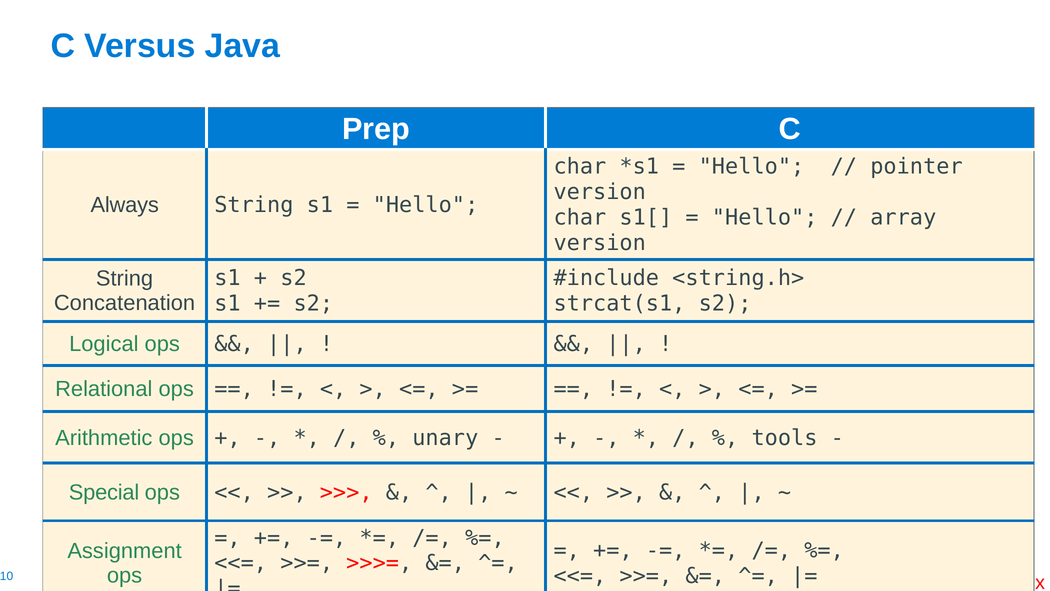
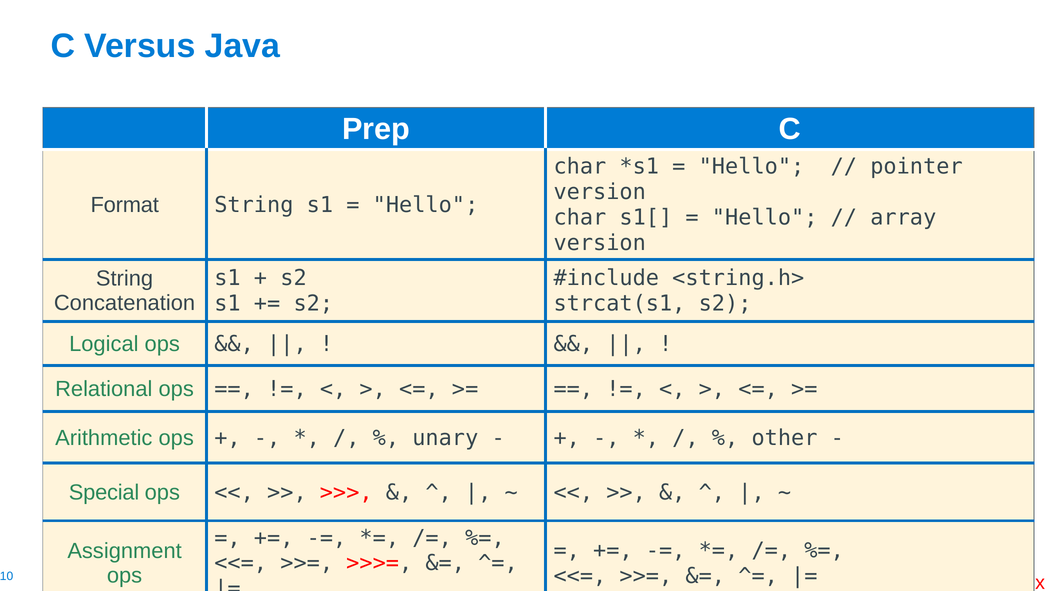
Always: Always -> Format
tools: tools -> other
